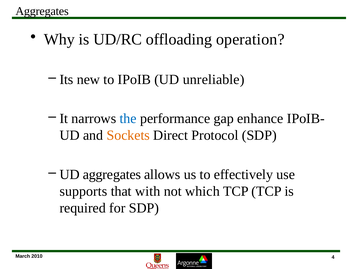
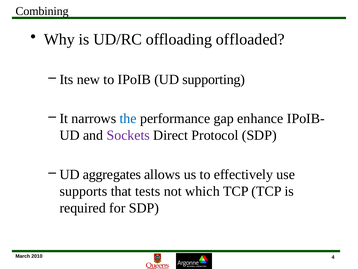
Aggregates at (42, 11): Aggregates -> Combining
operation: operation -> offloaded
unreliable: unreliable -> supporting
Sockets colour: orange -> purple
with: with -> tests
